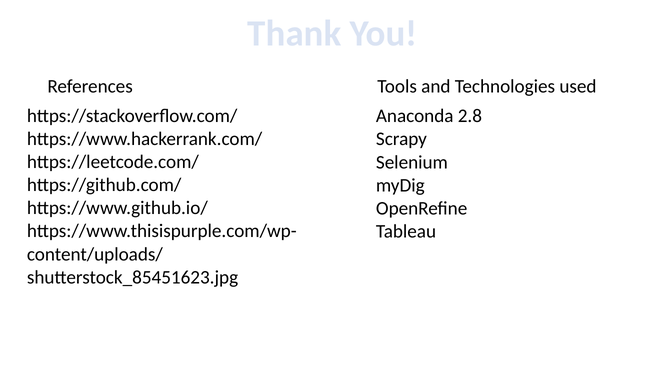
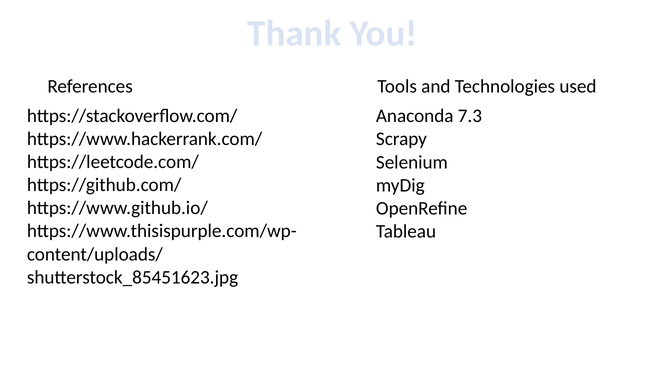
2.8: 2.8 -> 7.3
